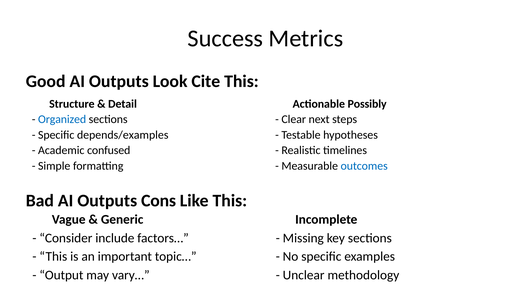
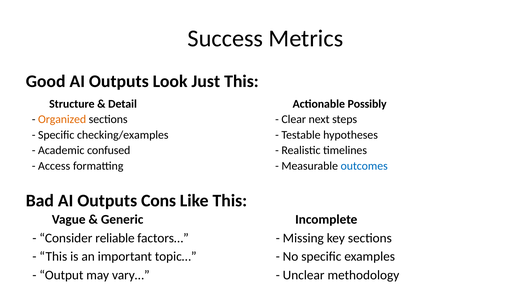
Cite: Cite -> Just
Organized colour: blue -> orange
depends/examples: depends/examples -> checking/examples
Simple: Simple -> Access
include: include -> reliable
